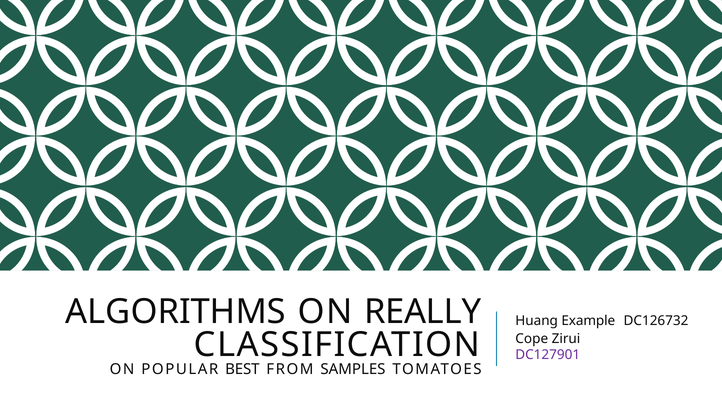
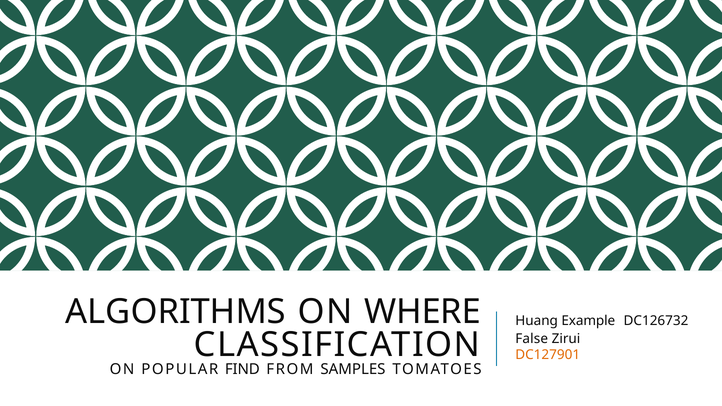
REALLY: REALLY -> WHERE
Cope: Cope -> False
DC127901 colour: purple -> orange
BEST: BEST -> FIND
